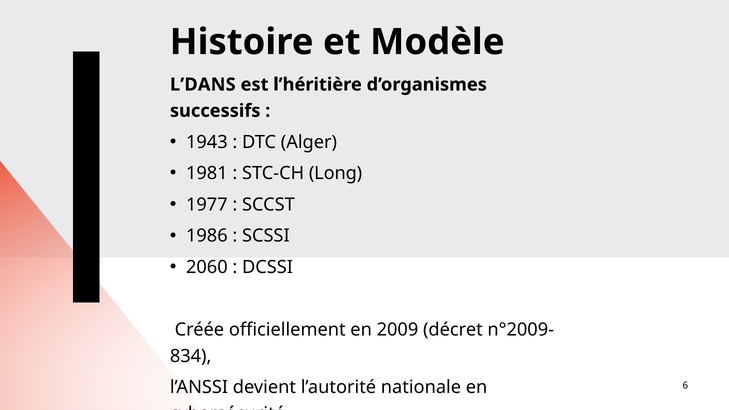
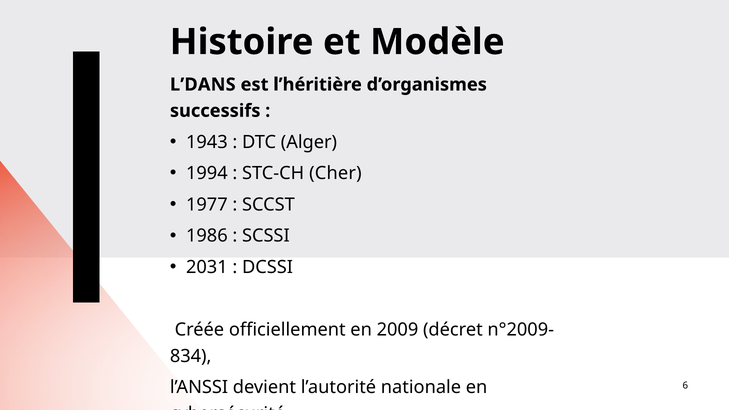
1981: 1981 -> 1994
Long: Long -> Cher
2060: 2060 -> 2031
